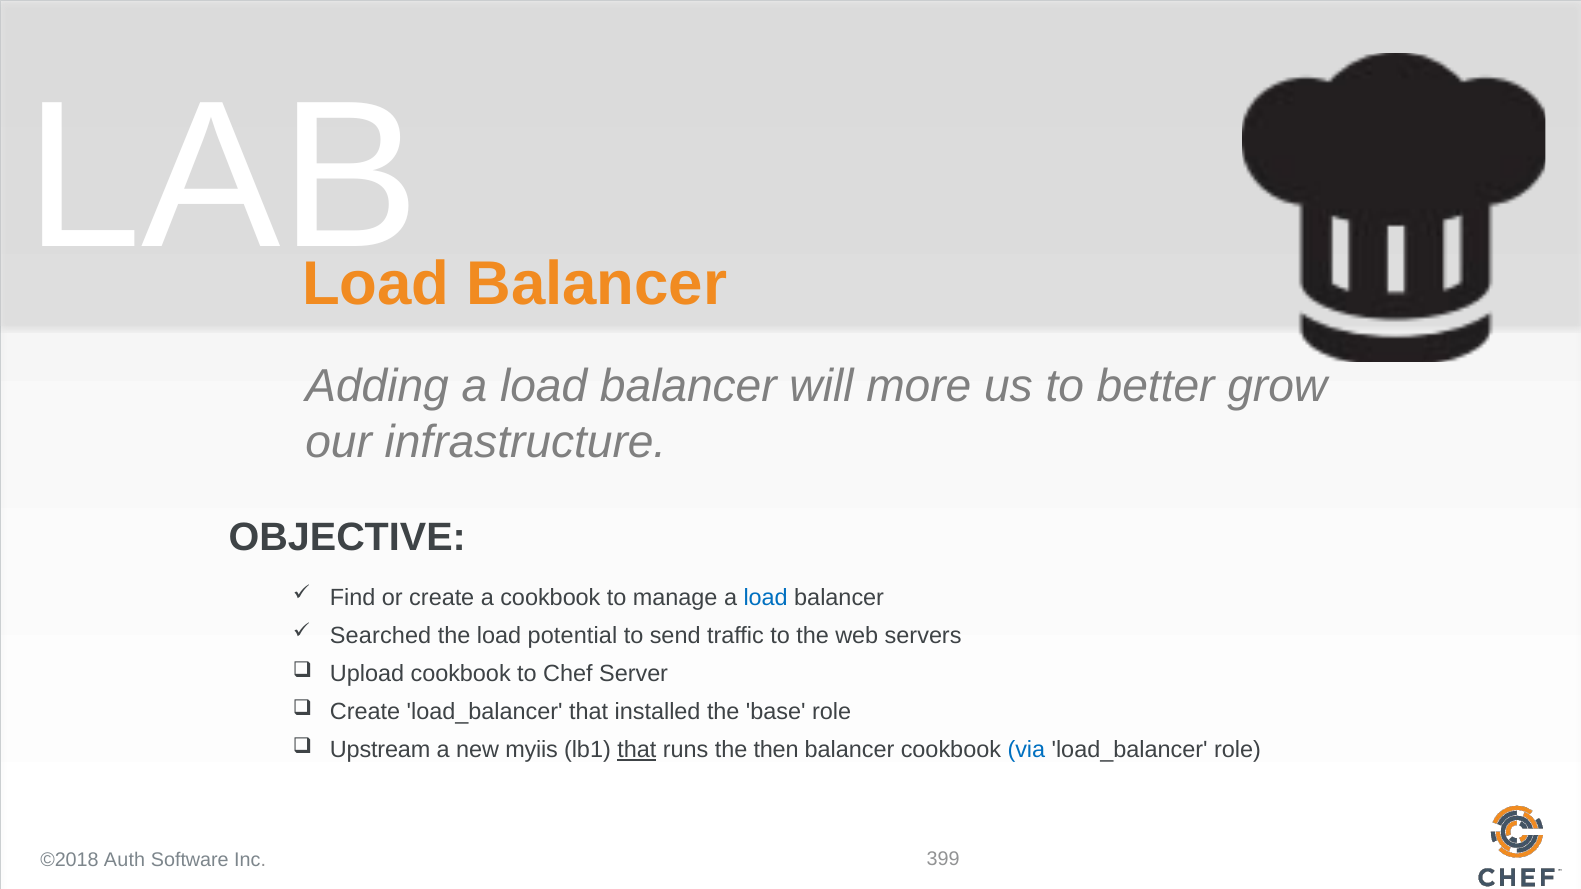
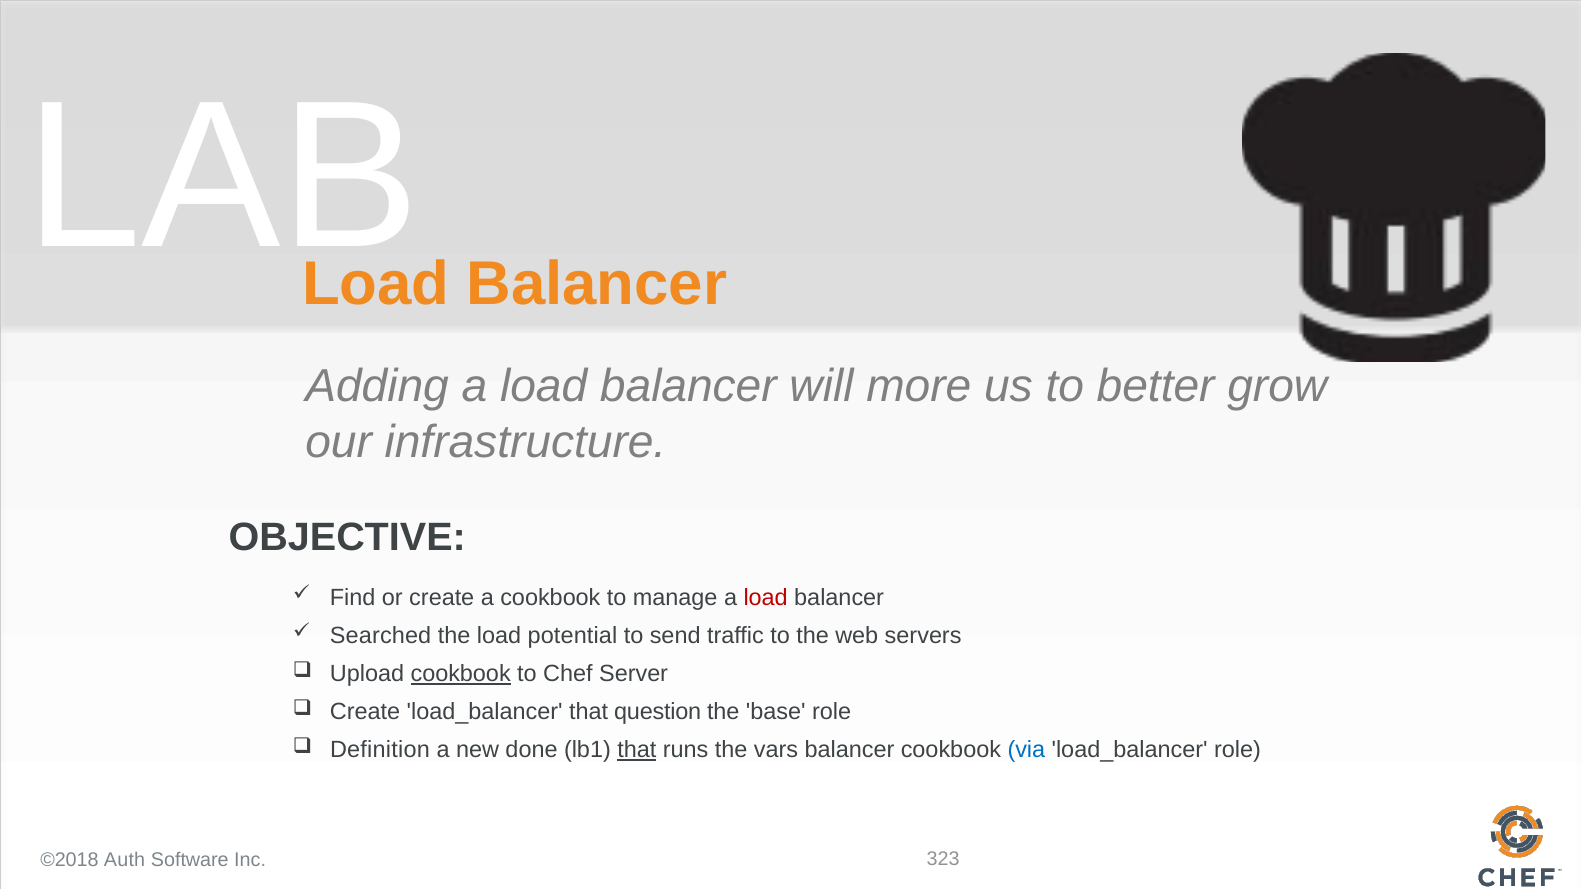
load at (766, 598) colour: blue -> red
cookbook at (461, 674) underline: none -> present
installed: installed -> question
Upstream: Upstream -> Definition
myiis: myiis -> done
then: then -> vars
399: 399 -> 323
